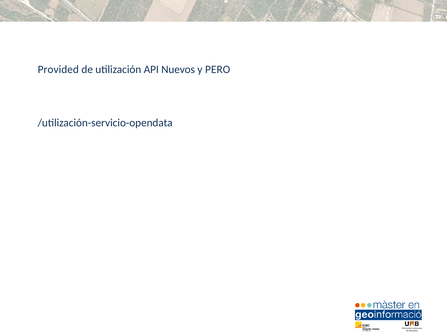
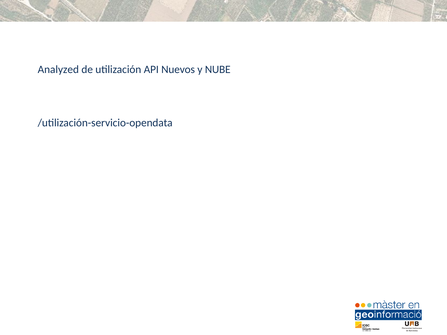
Provided: Provided -> Analyzed
PERO: PERO -> NUBE
